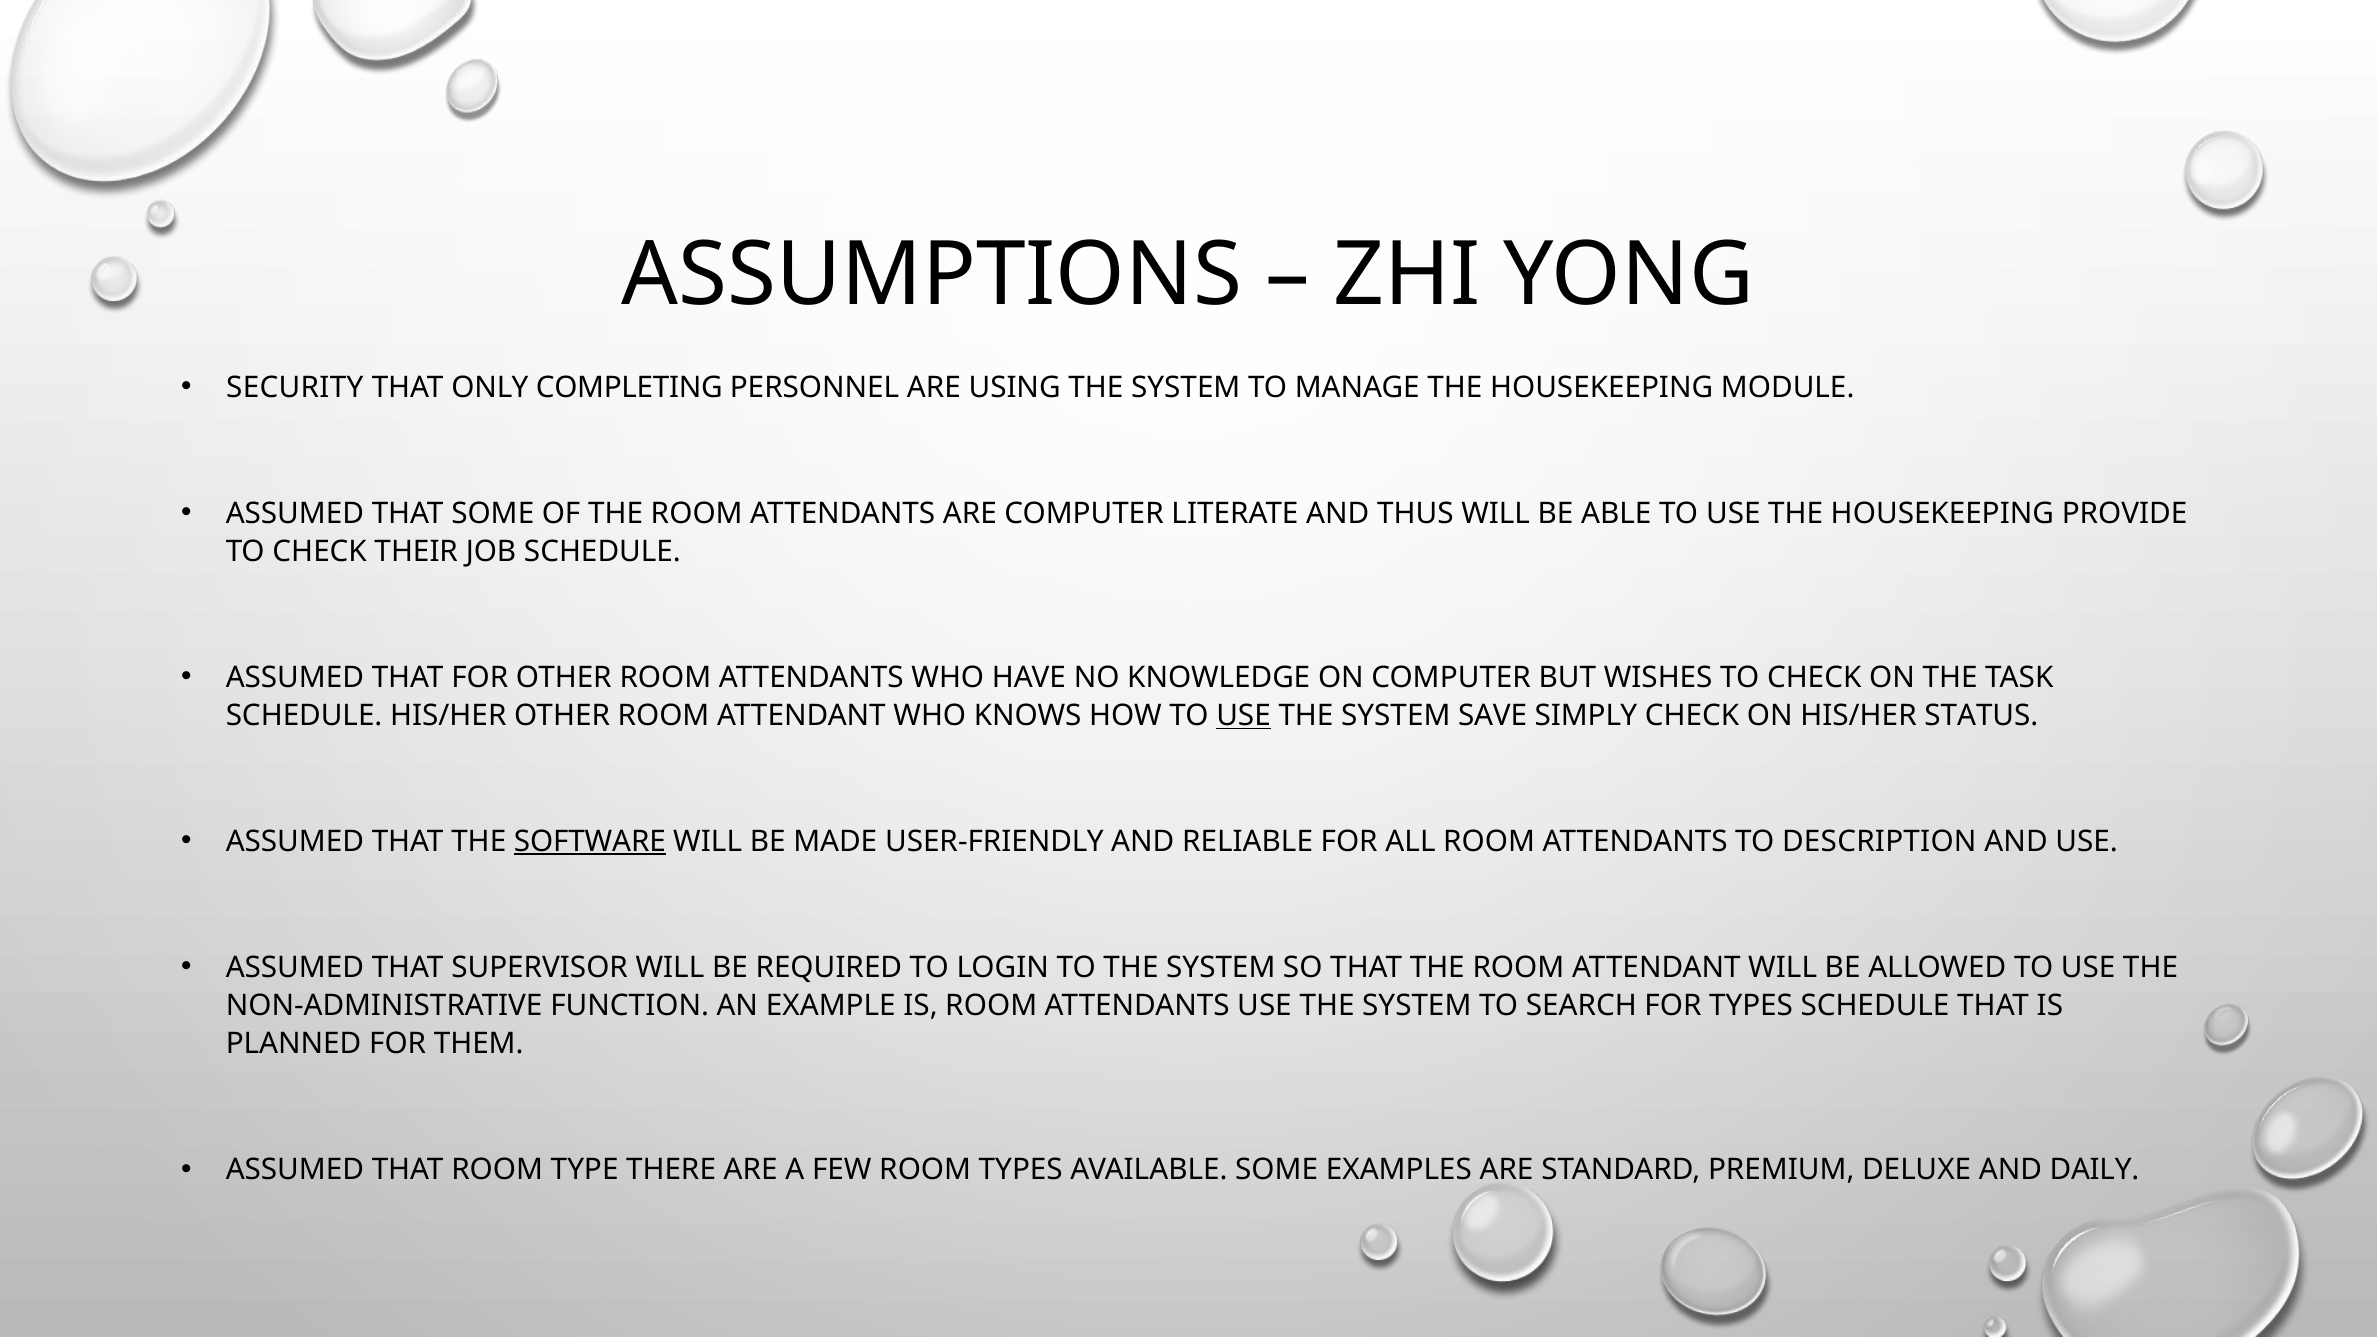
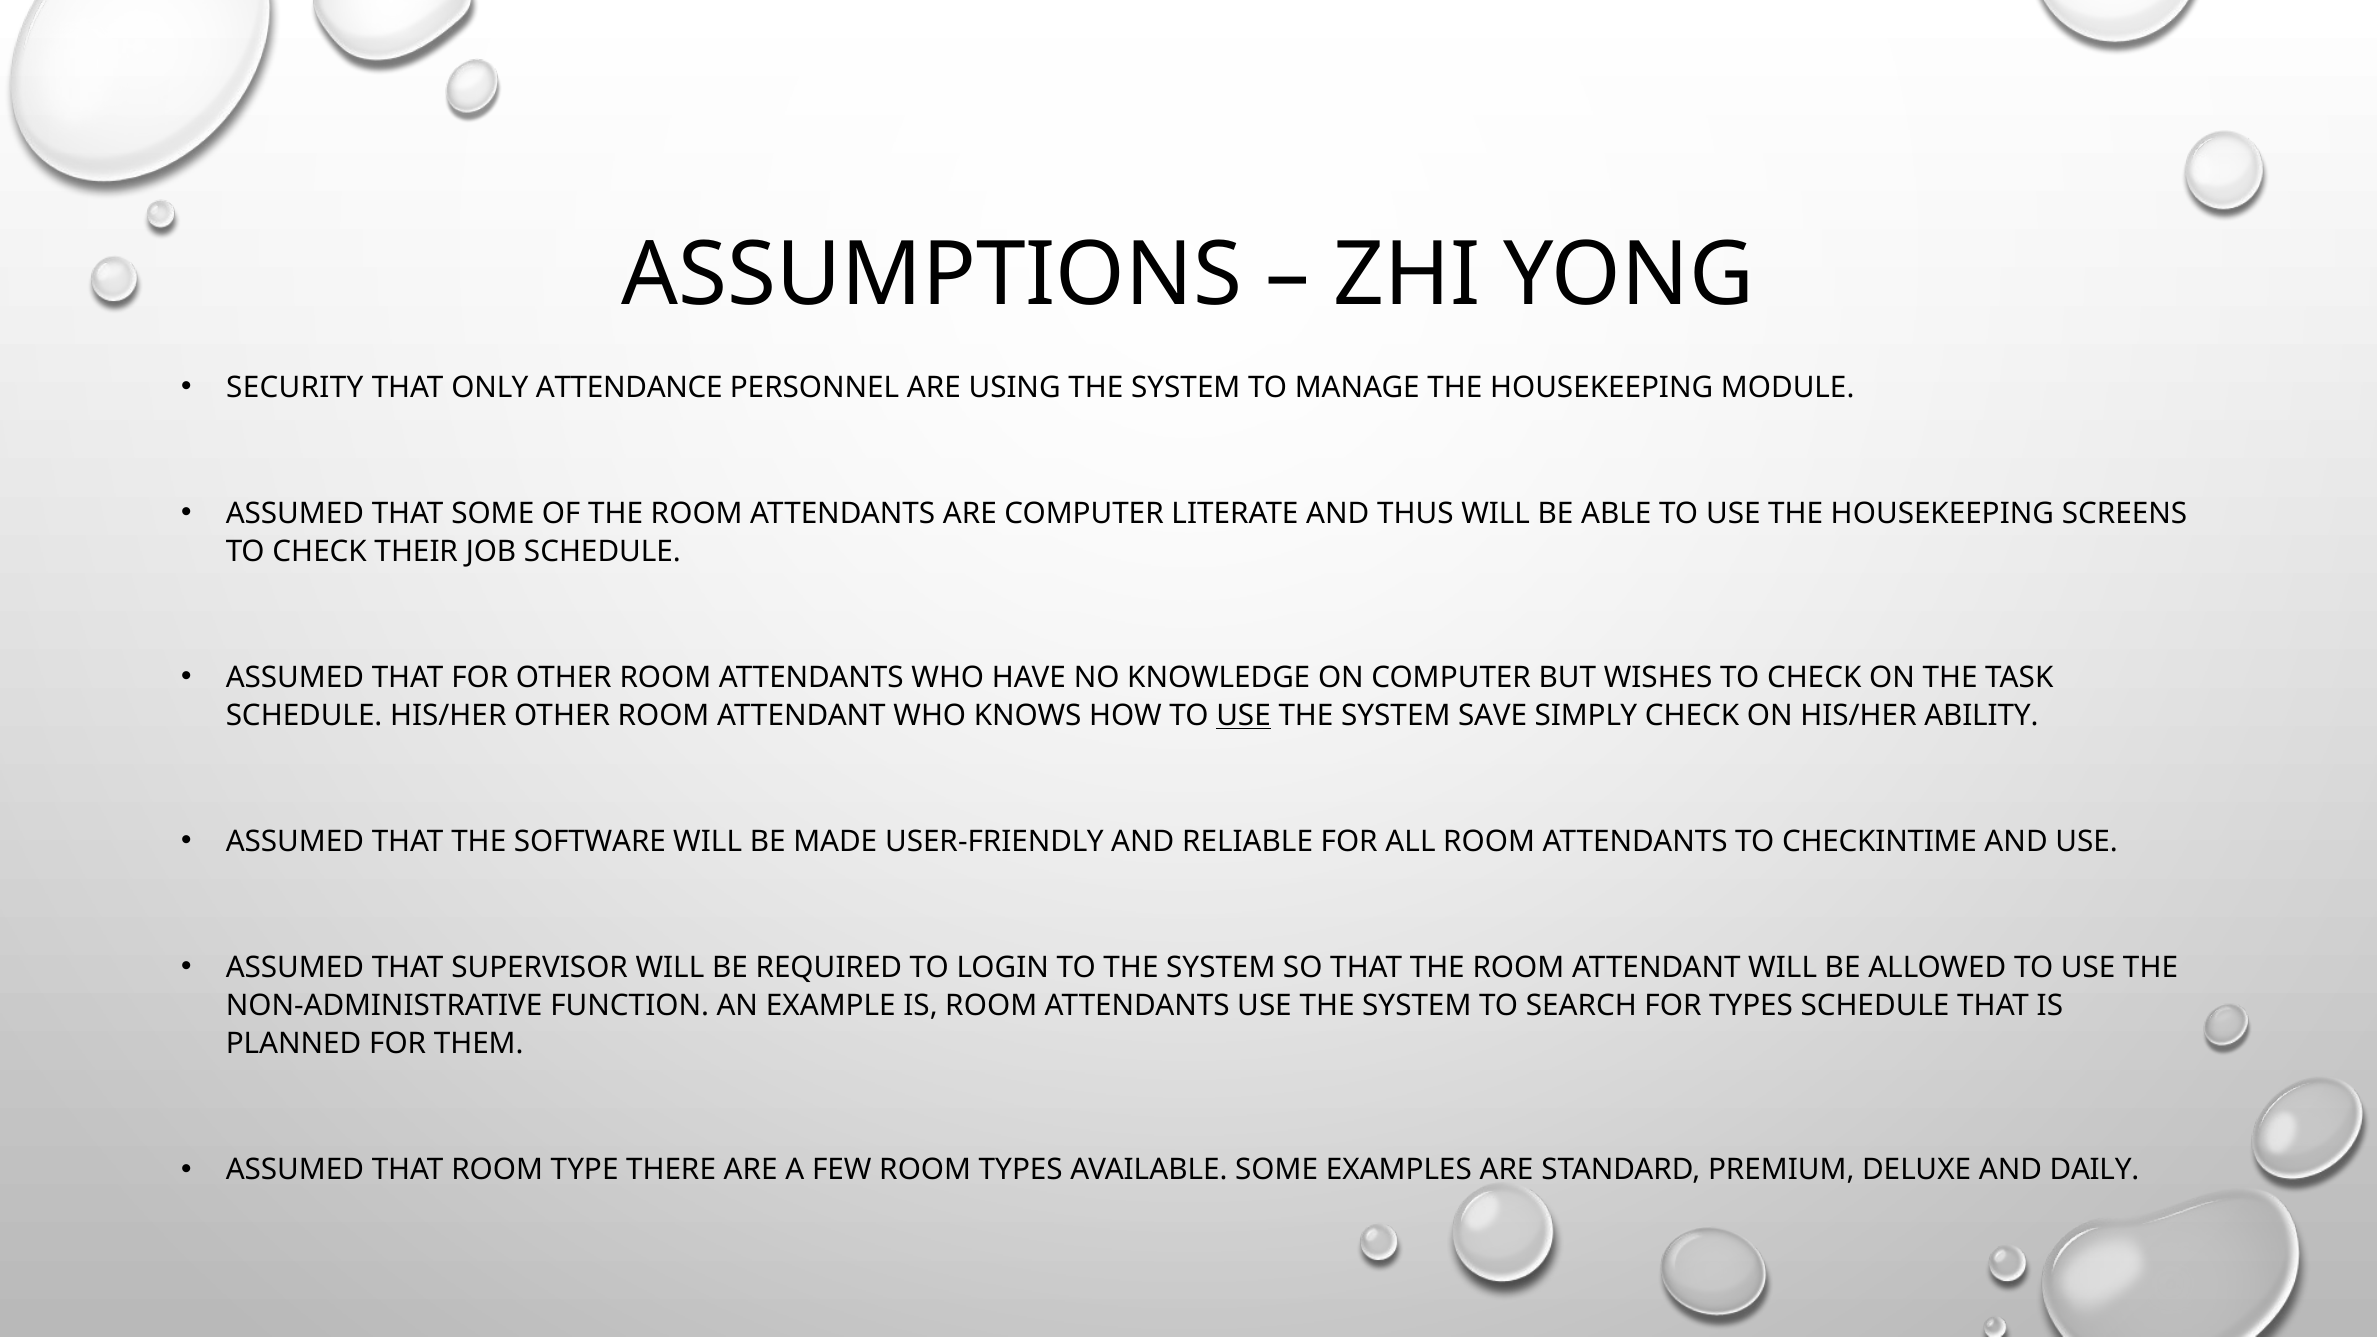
COMPLETING: COMPLETING -> ATTENDANCE
PROVIDE: PROVIDE -> SCREENS
STATUS: STATUS -> ABILITY
SOFTWARE underline: present -> none
DESCRIPTION: DESCRIPTION -> CHECKINTIME
